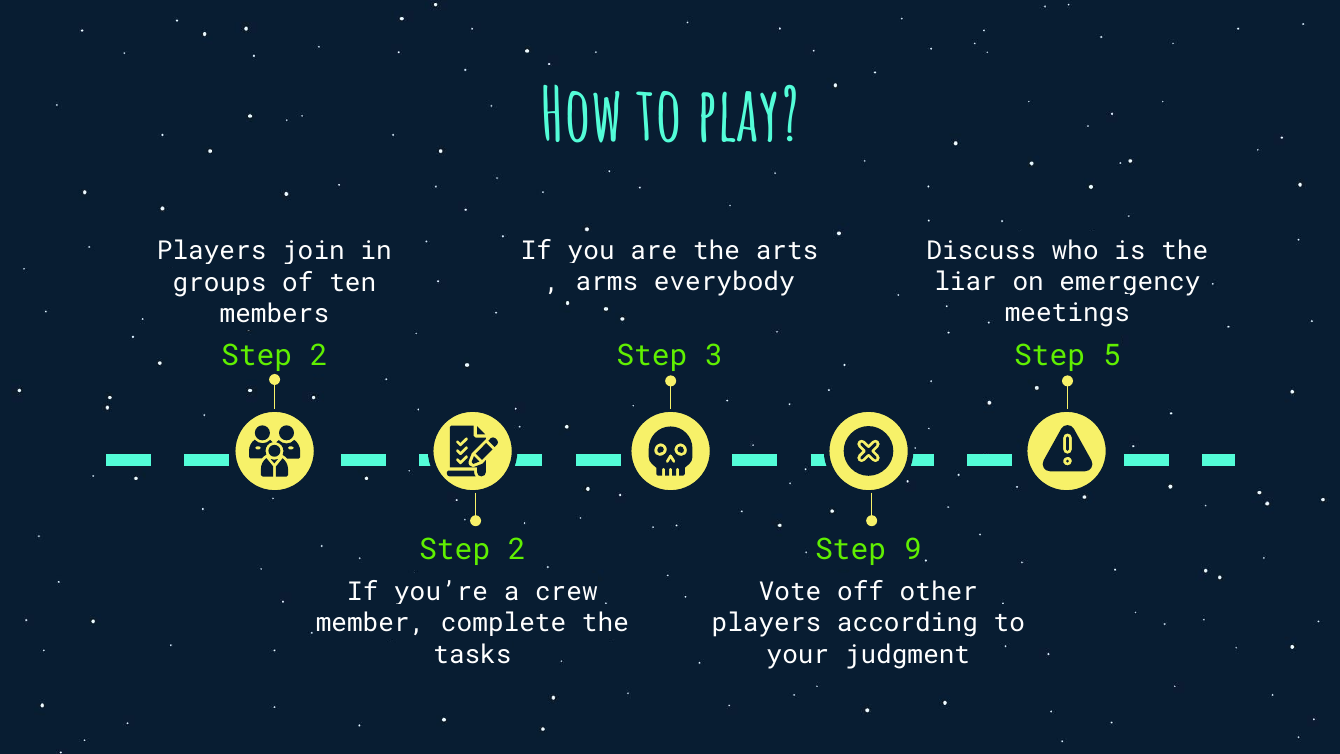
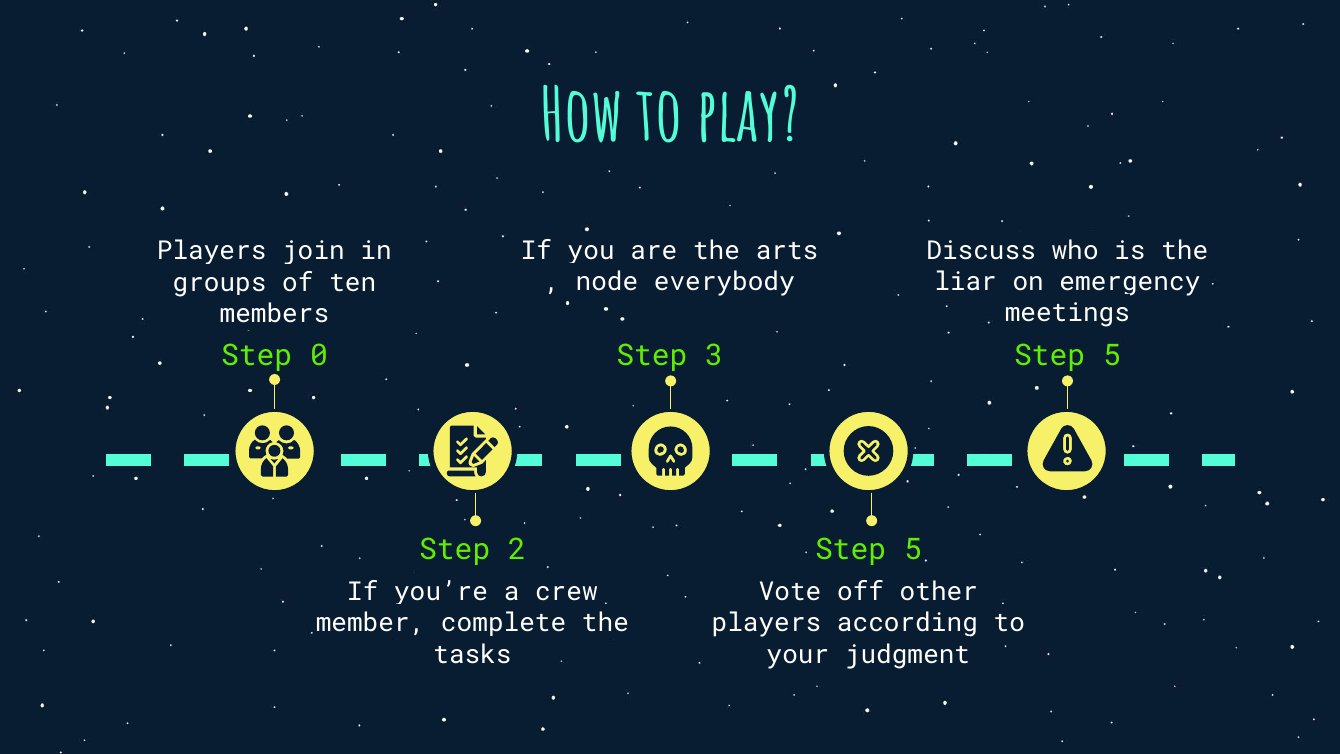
arms: arms -> node
2 at (319, 356): 2 -> 0
9 at (913, 550): 9 -> 5
